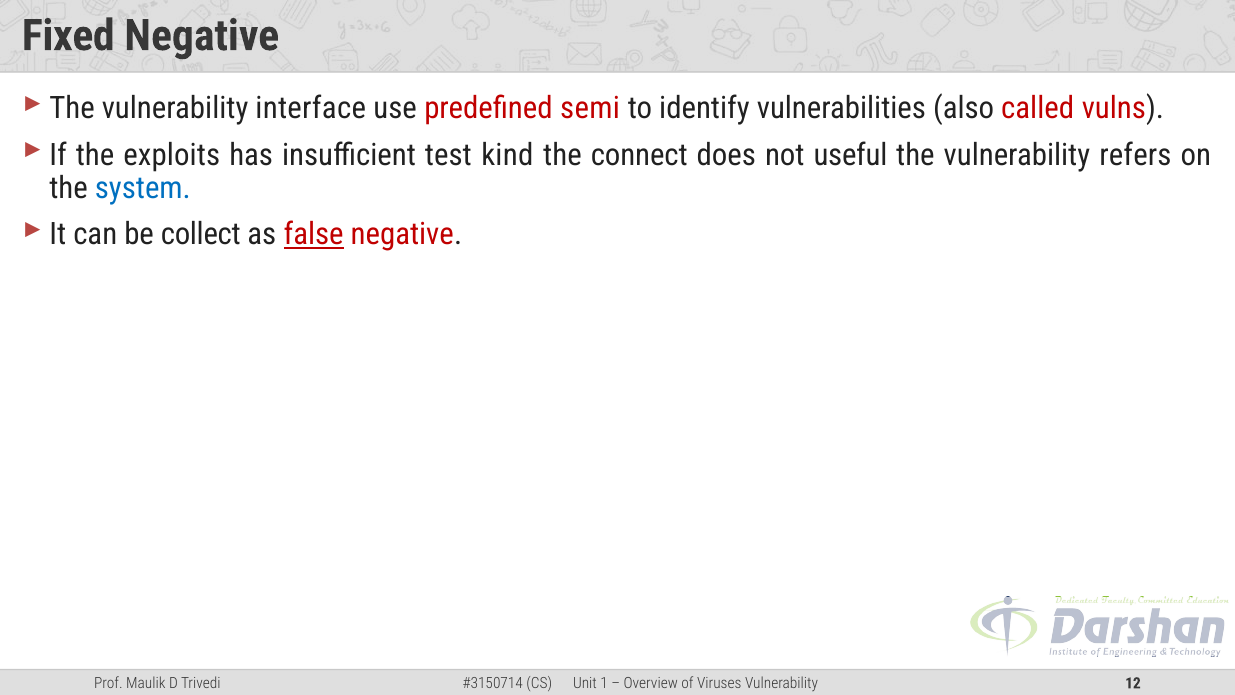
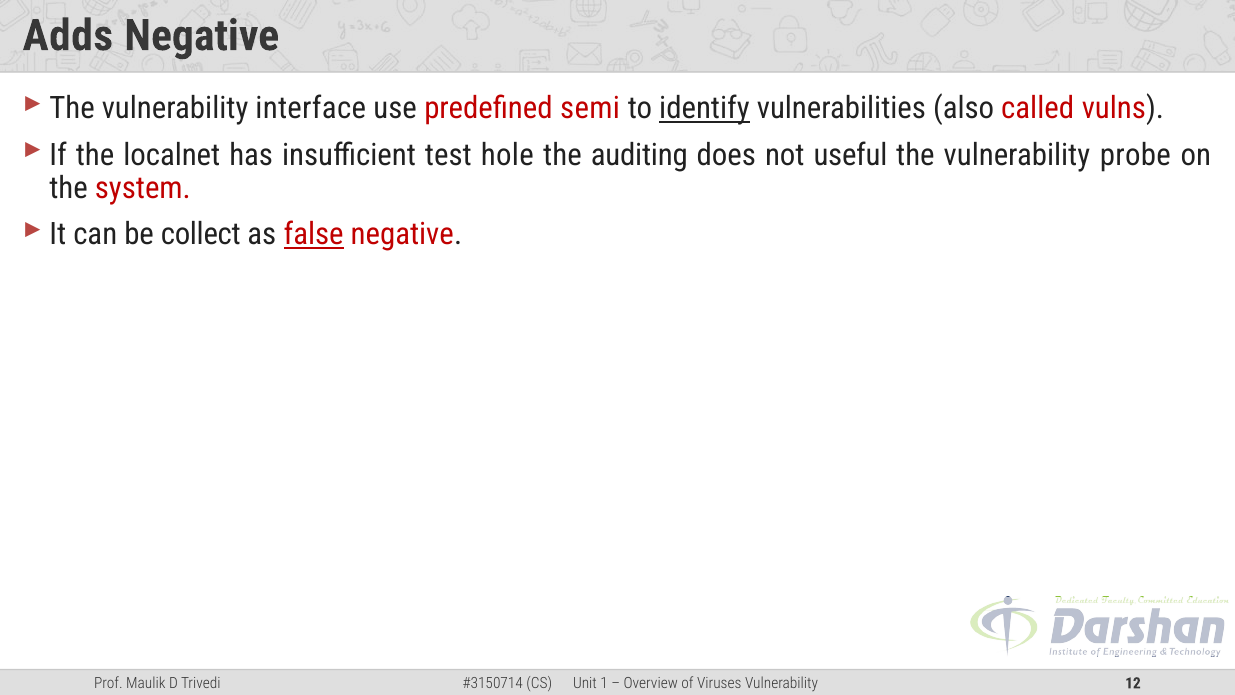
Fixed: Fixed -> Adds
identify underline: none -> present
exploits: exploits -> localnet
kind: kind -> hole
connect: connect -> auditing
refers: refers -> probe
system colour: blue -> red
